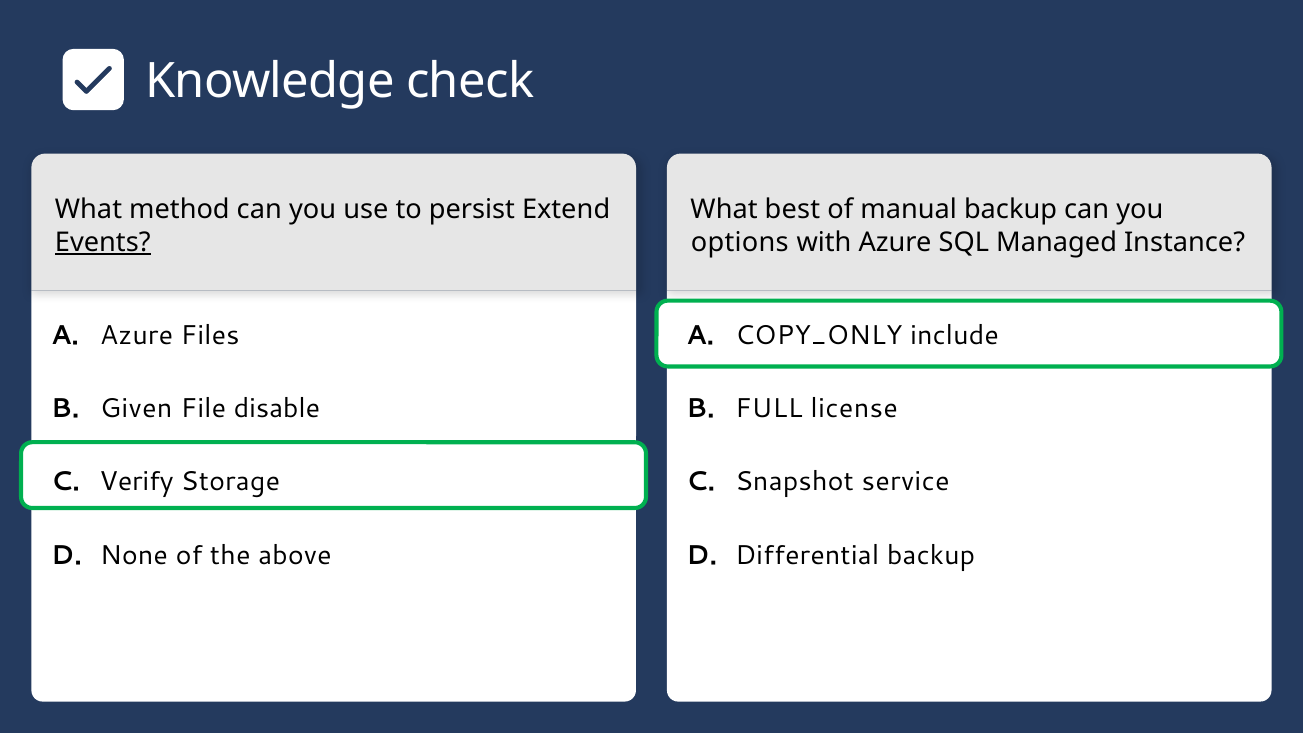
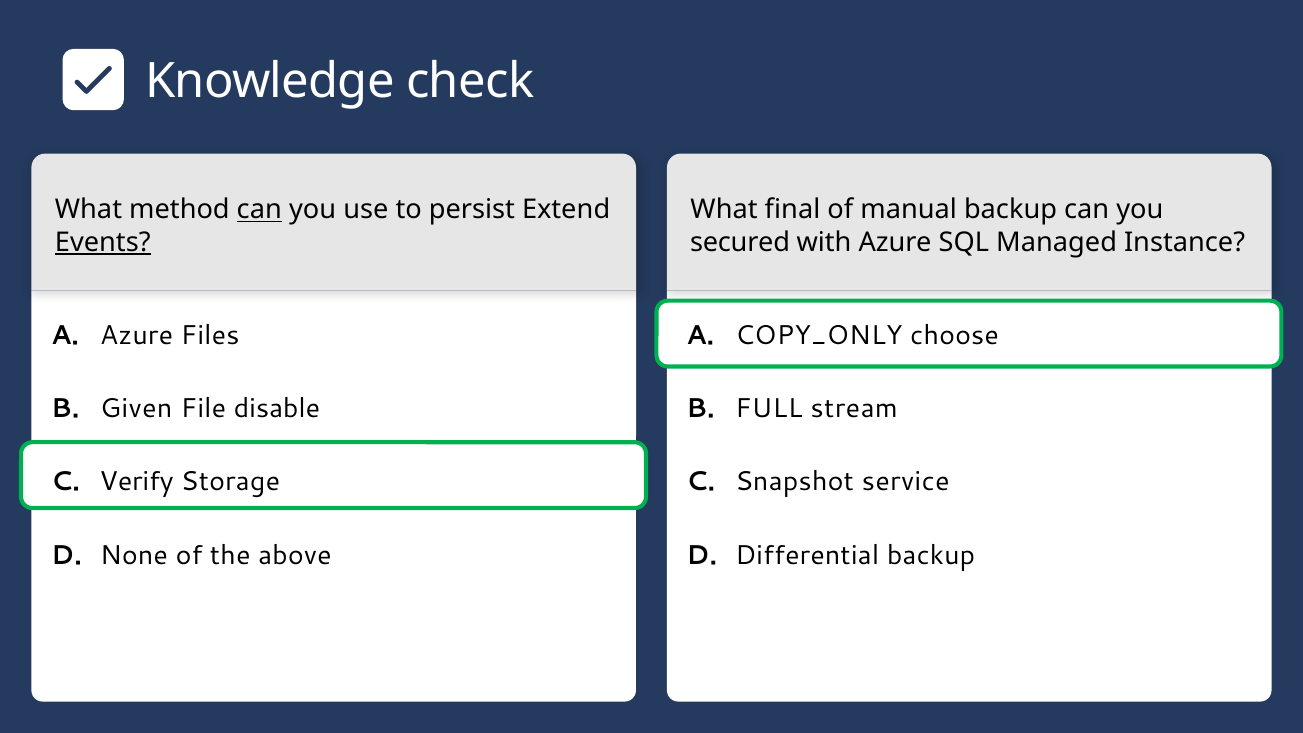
can at (259, 210) underline: none -> present
best: best -> final
options: options -> secured
include: include -> choose
license: license -> stream
